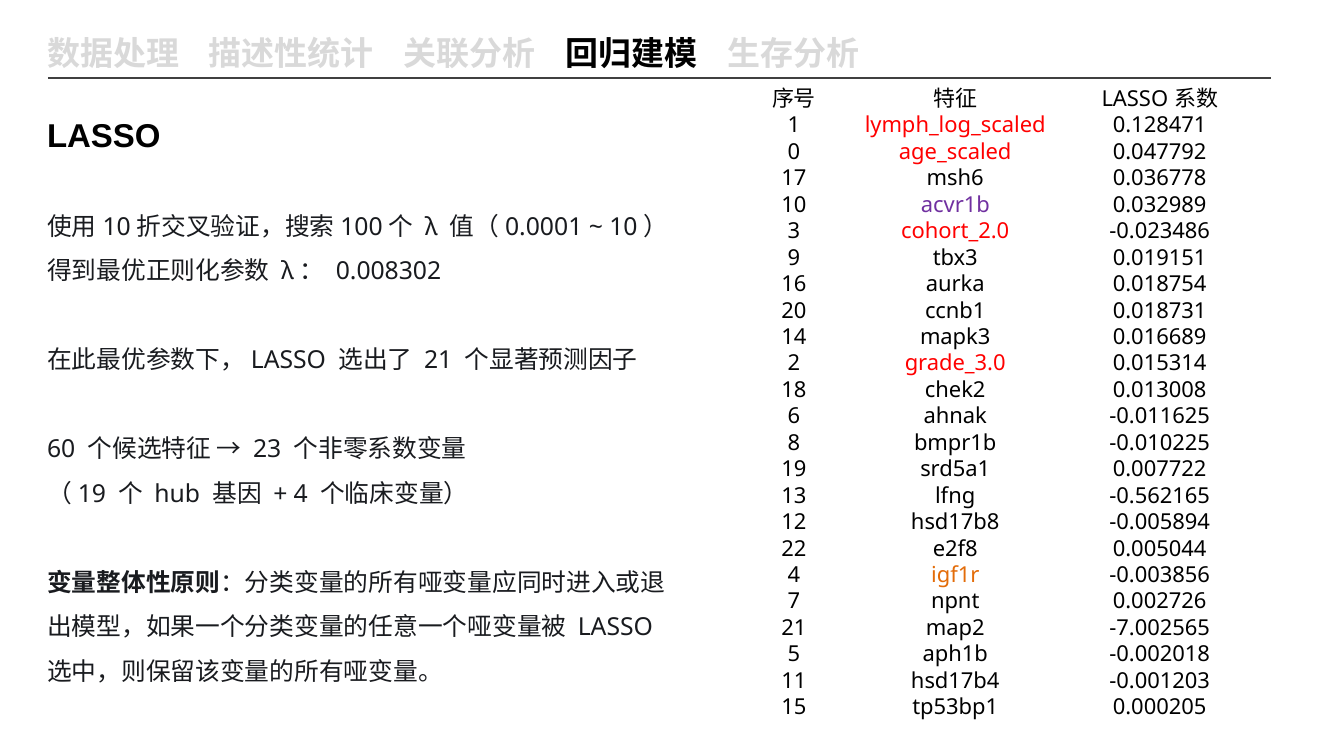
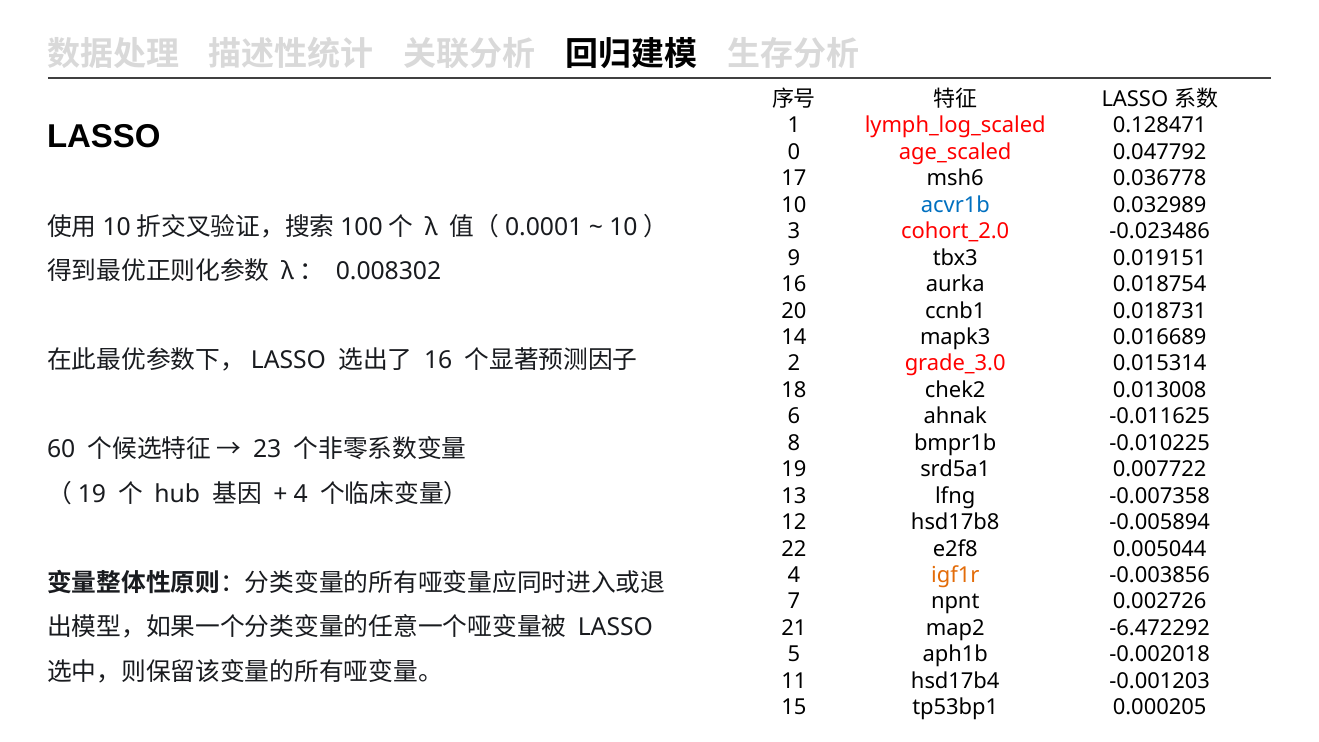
acvr1b colour: purple -> blue
21 at (438, 361): 21 -> 16
-0.562165: -0.562165 -> -0.007358
-7.002565: -7.002565 -> -6.472292
